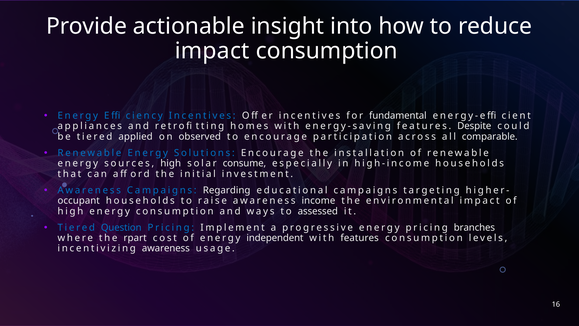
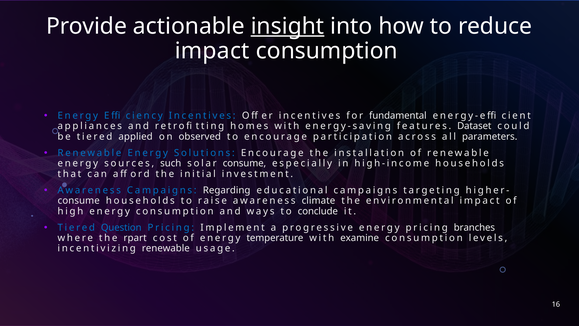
insight underline: none -> present
Despite: Despite -> Dataset
comparable: comparable -> parameters
sources high: high -> such
occupant at (79, 201): occupant -> consume
income: income -> climate
assessed: assessed -> conclude
independent: independent -> temperature
with features: features -> examine
incentivizing awareness: awareness -> renewable
